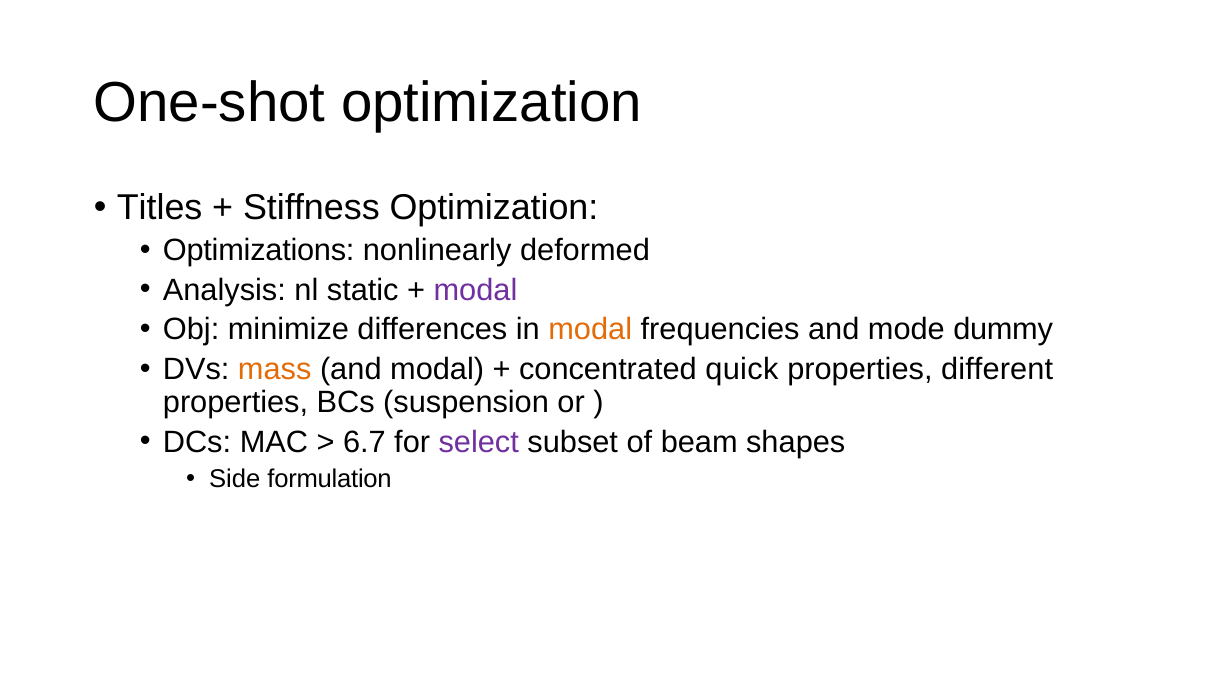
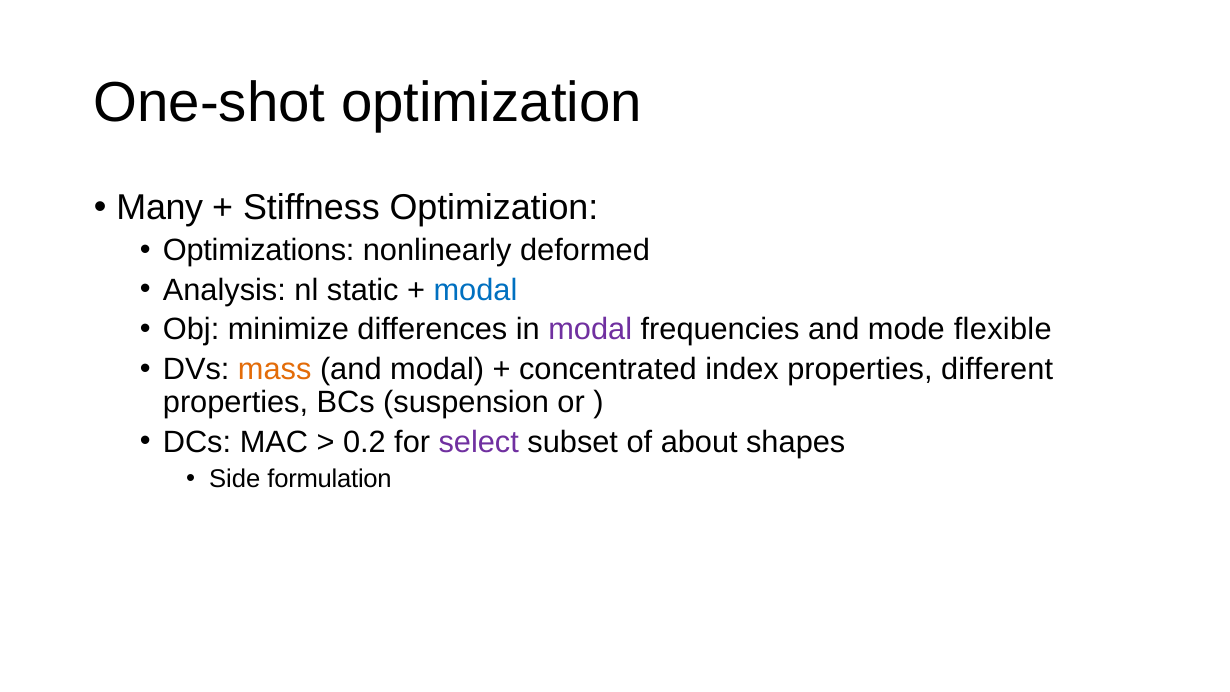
Titles: Titles -> Many
modal at (475, 290) colour: purple -> blue
modal at (590, 329) colour: orange -> purple
dummy: dummy -> flexible
quick: quick -> index
6.7: 6.7 -> 0.2
beam: beam -> about
